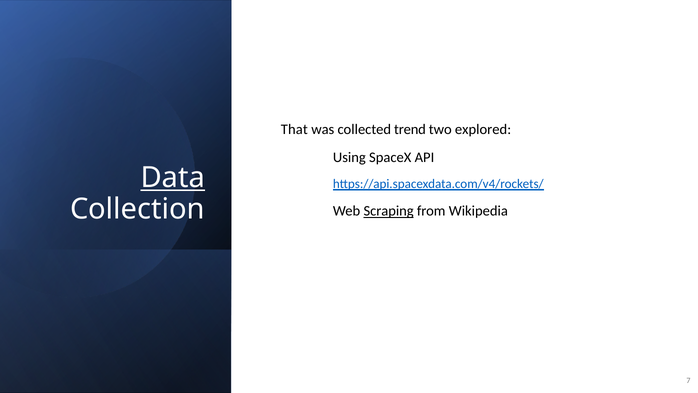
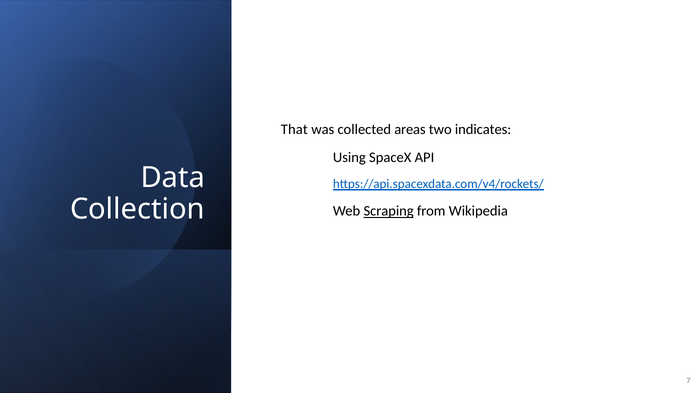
trend: trend -> areas
explored: explored -> indicates
Data underline: present -> none
